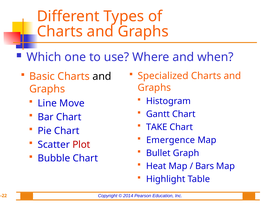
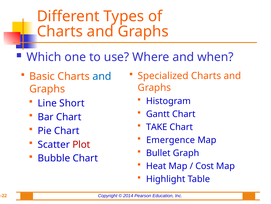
and at (102, 76) colour: black -> blue
Move: Move -> Short
Bars: Bars -> Cost
